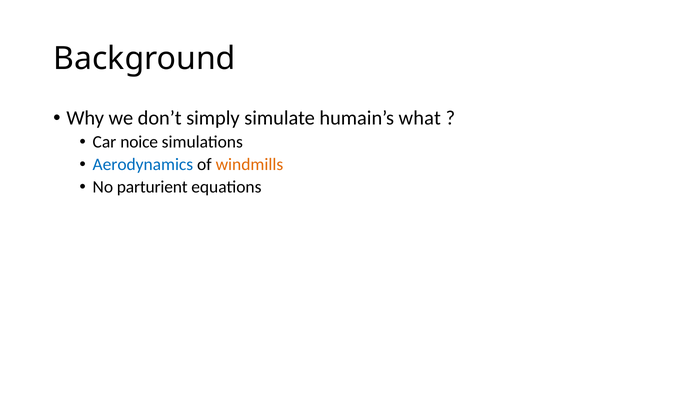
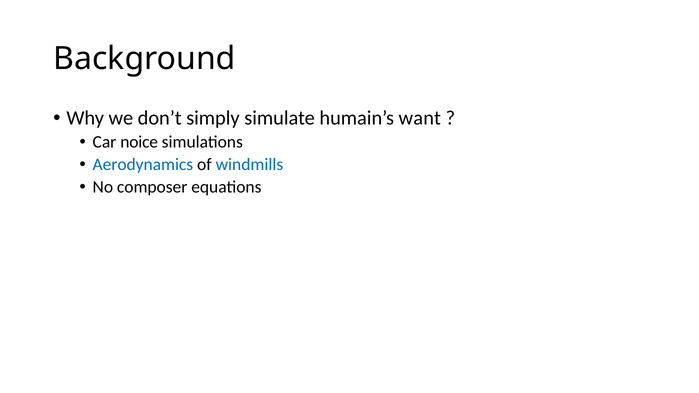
what: what -> want
windmills colour: orange -> blue
parturient: parturient -> composer
